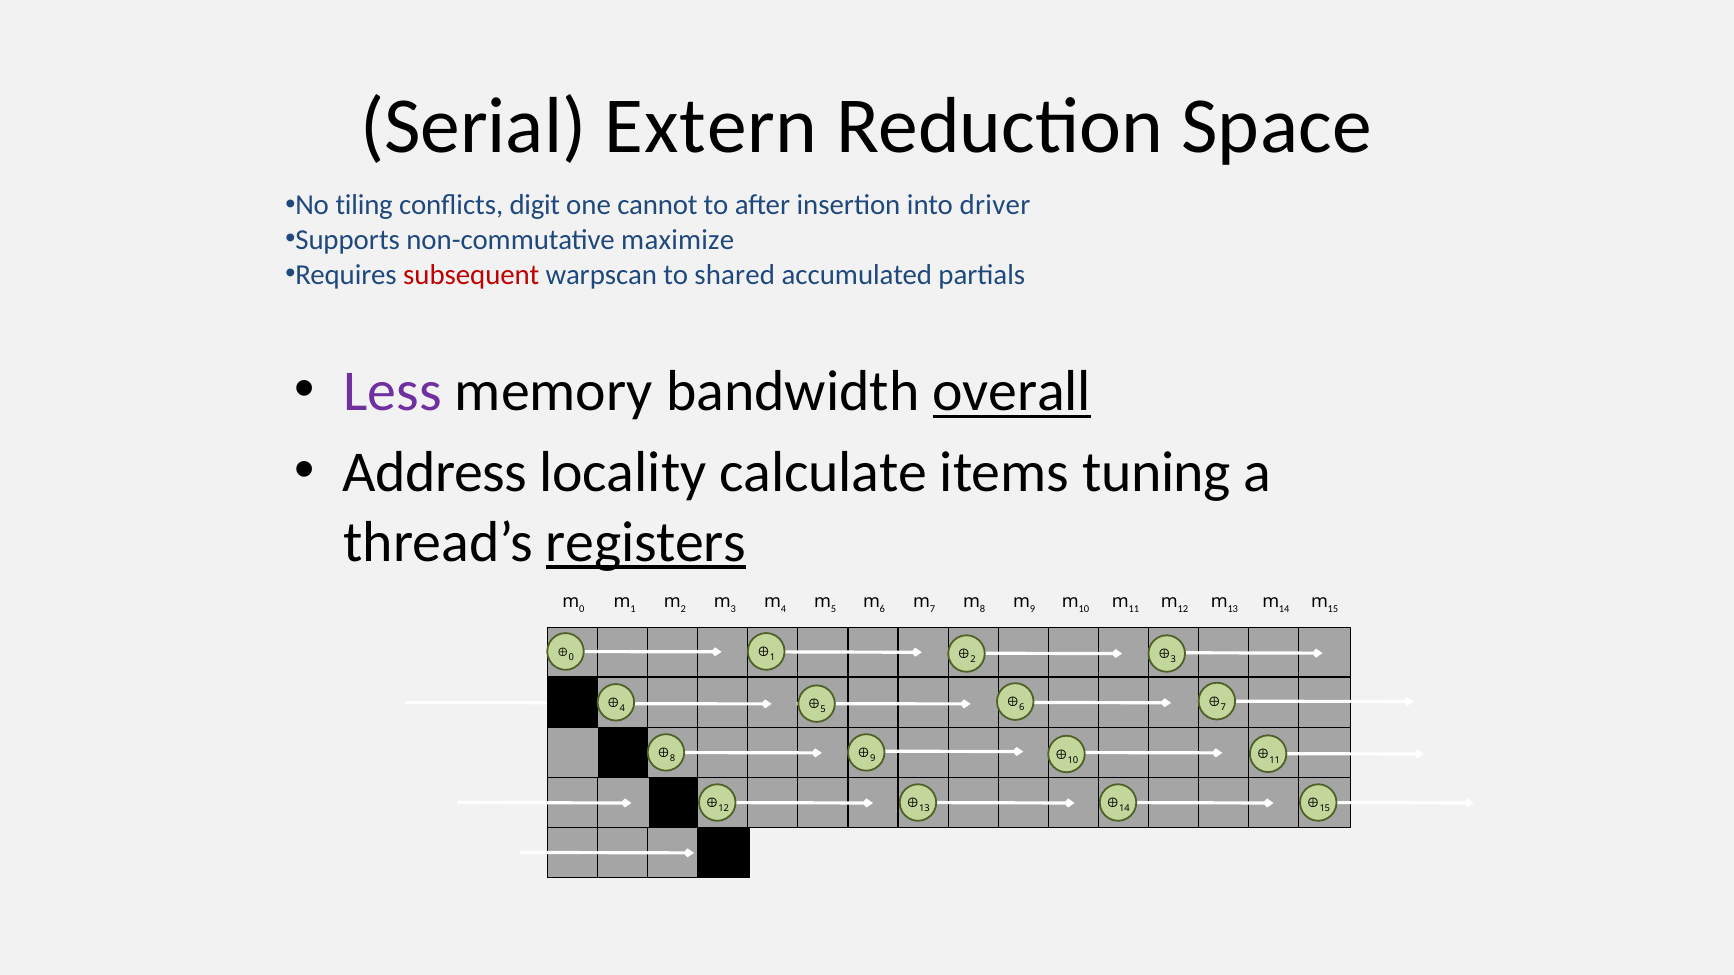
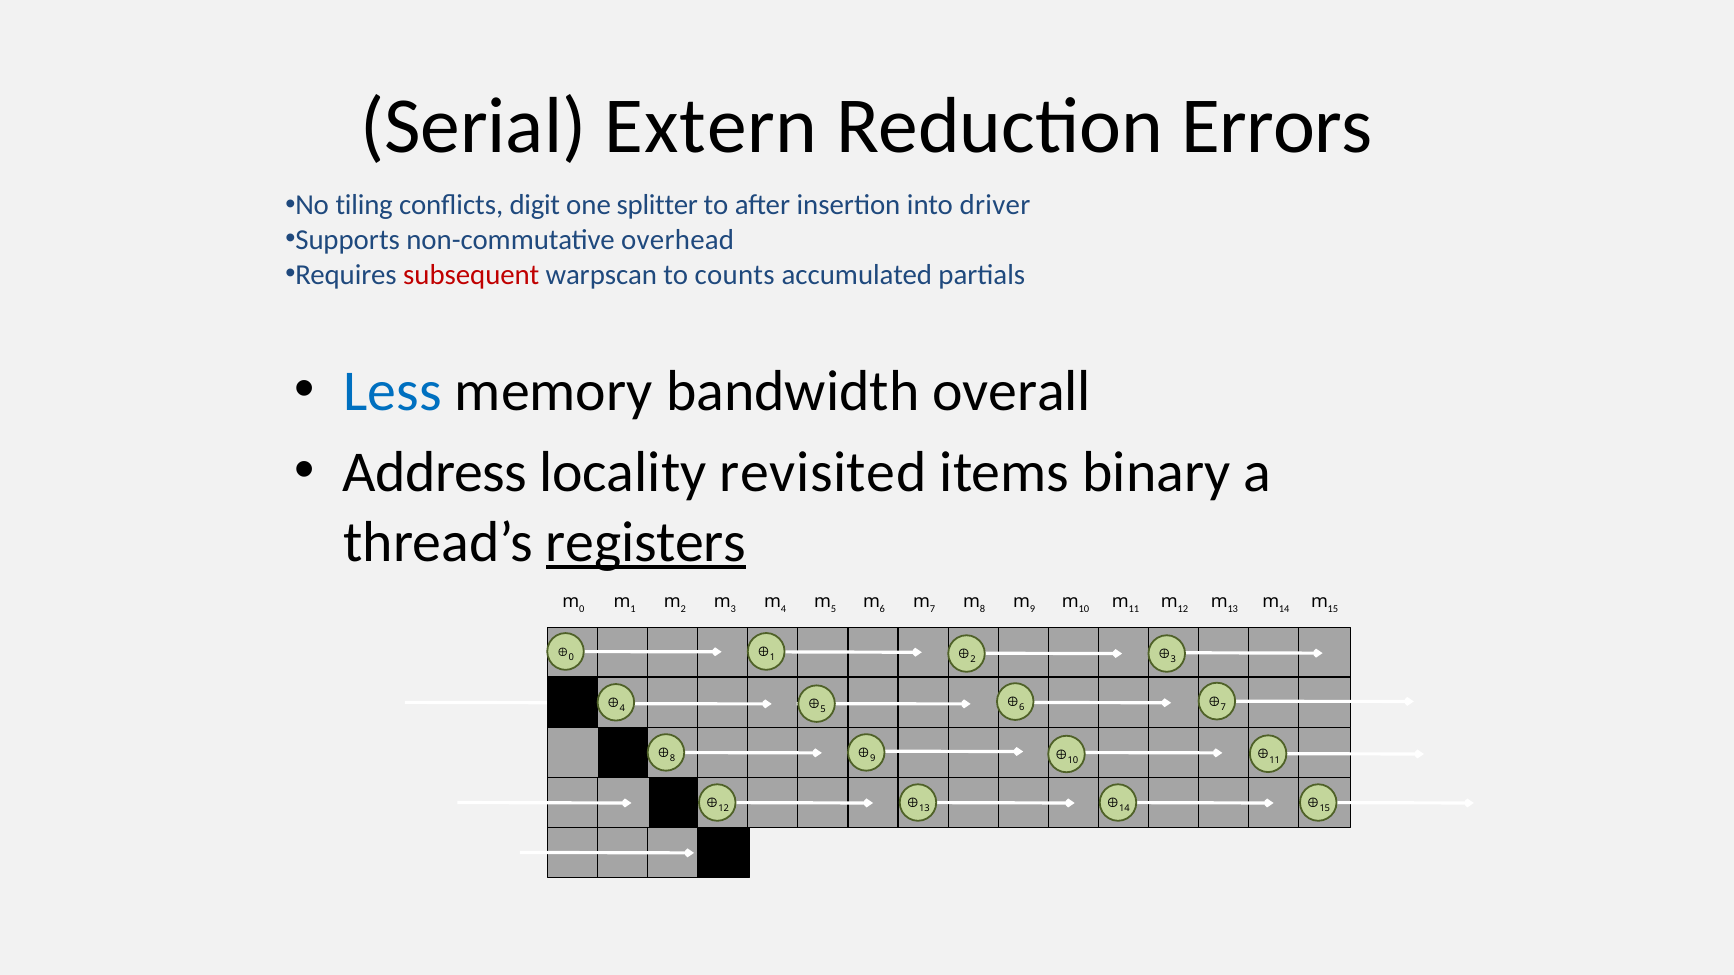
Space: Space -> Errors
cannot: cannot -> splitter
maximize: maximize -> overhead
shared: shared -> counts
Less colour: purple -> blue
overall underline: present -> none
calculate: calculate -> revisited
tuning: tuning -> binary
